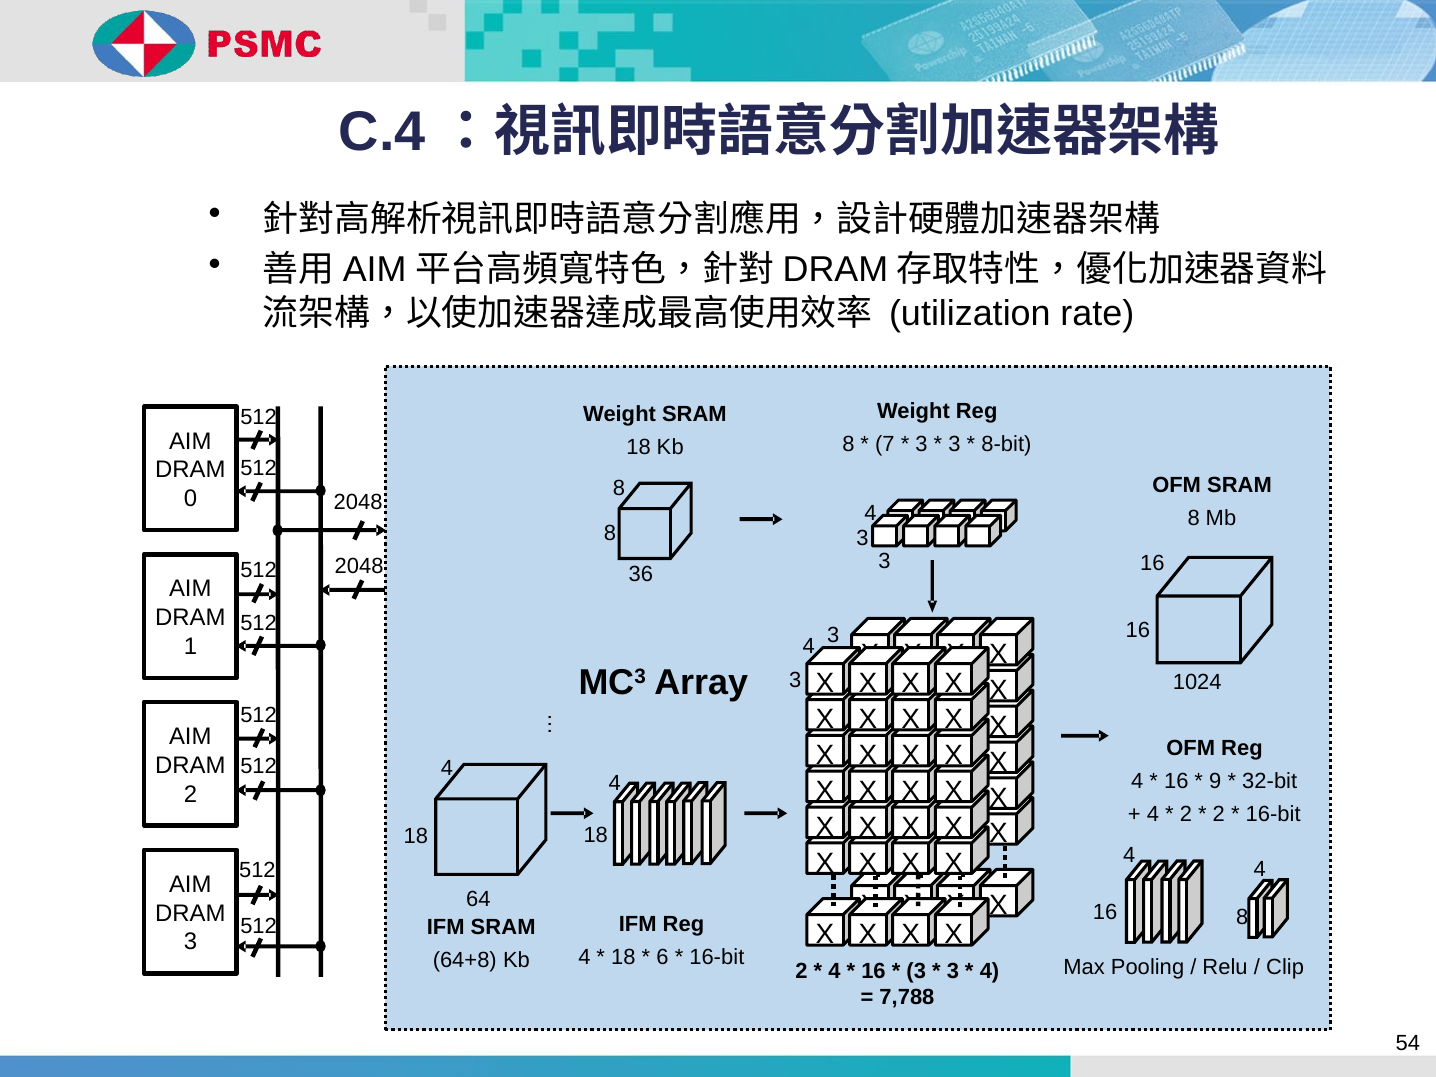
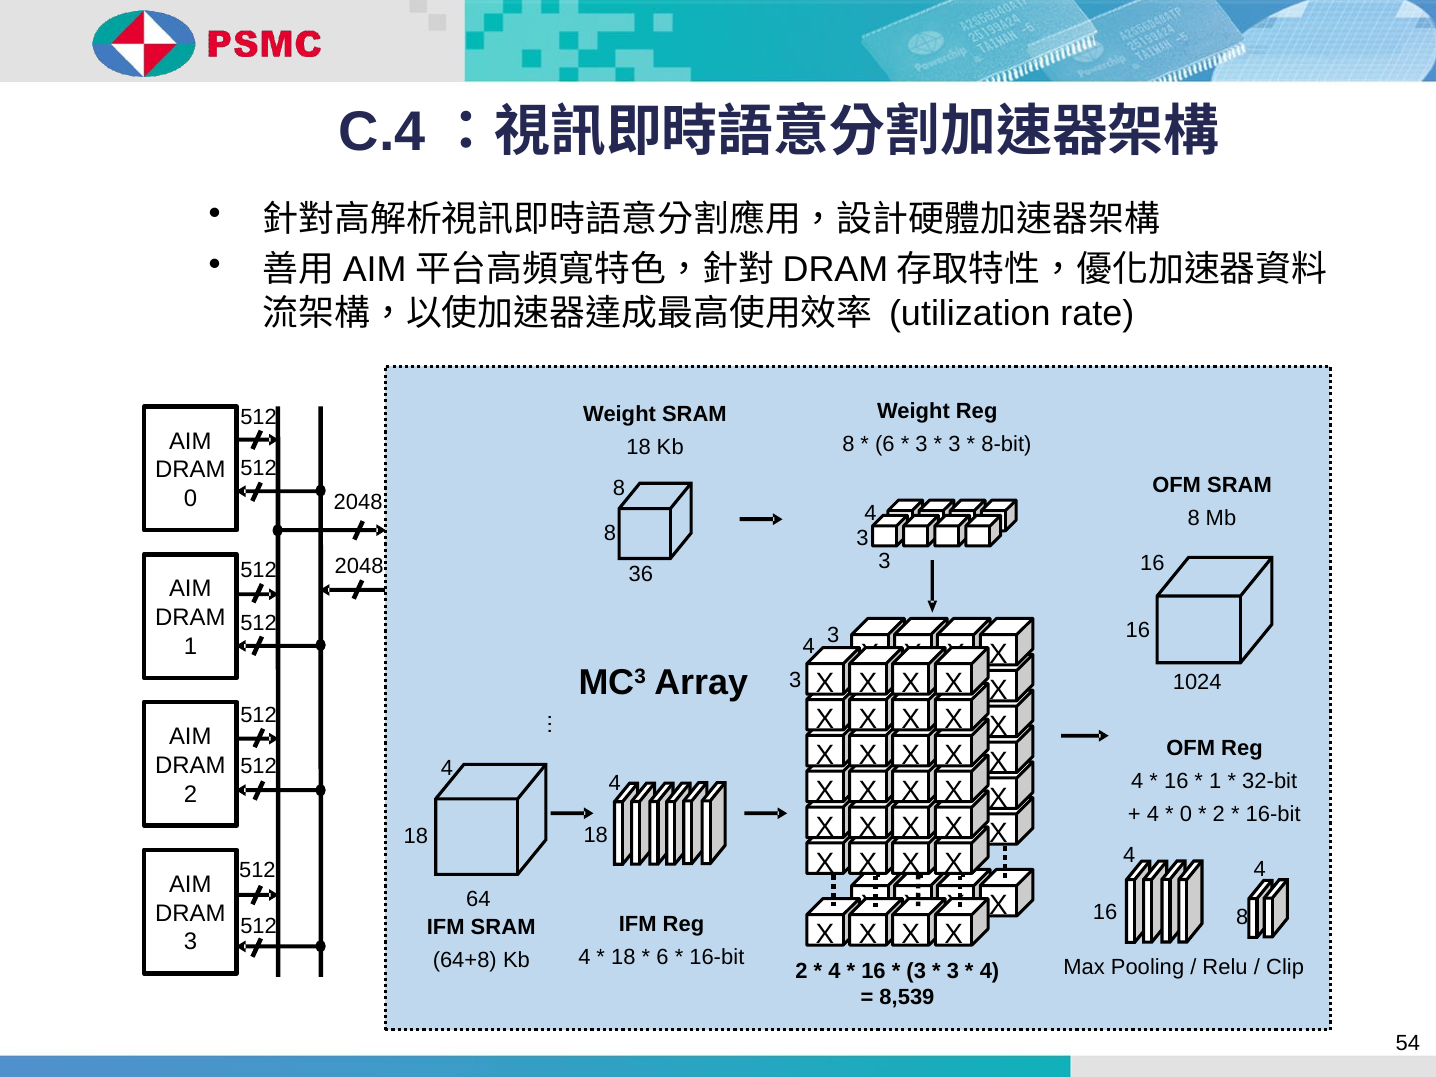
7 at (885, 445): 7 -> 6
9 at (1215, 782): 9 -> 1
2 at (1186, 815): 2 -> 0
7,788: 7,788 -> 8,539
